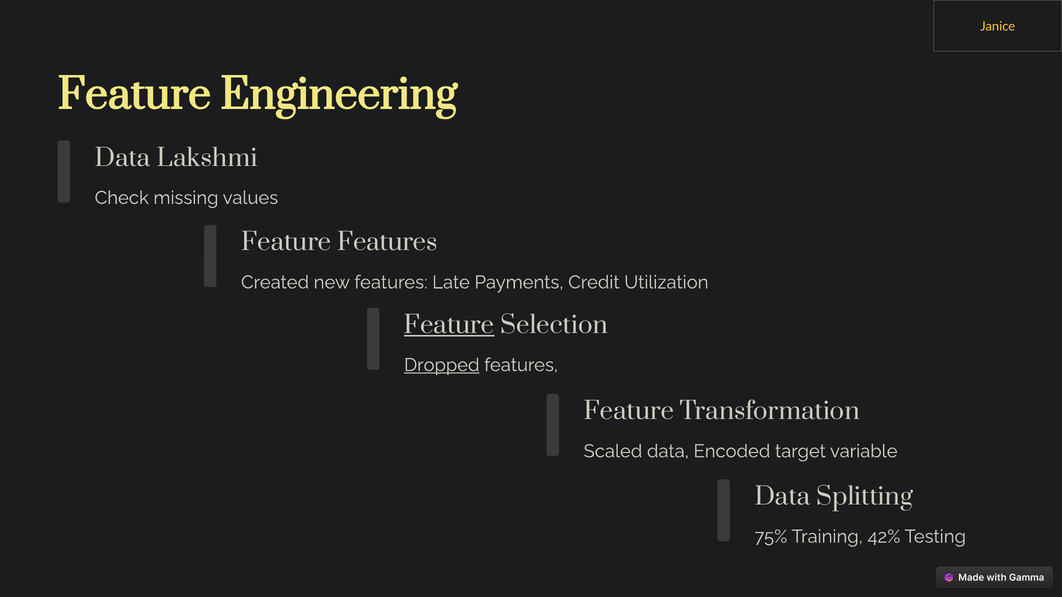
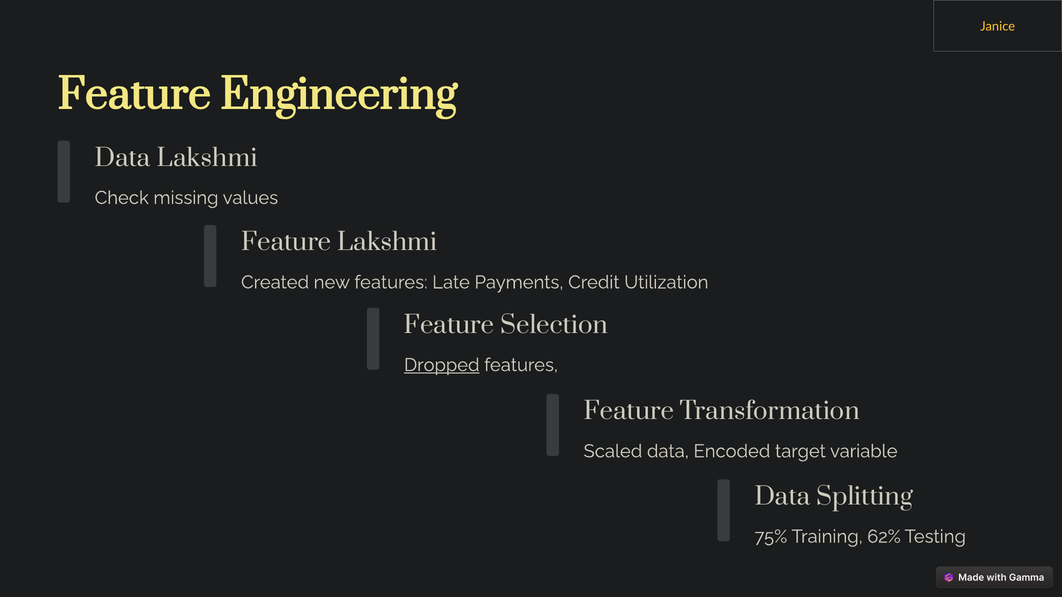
Feature Features: Features -> Lakshmi
Feature at (449, 326) underline: present -> none
42%: 42% -> 62%
